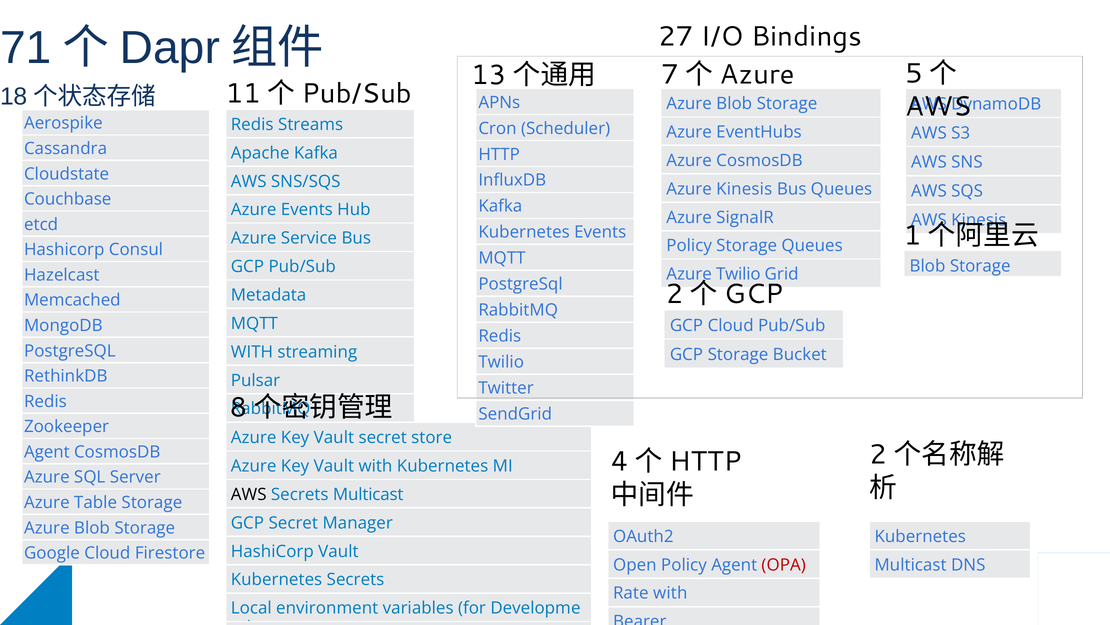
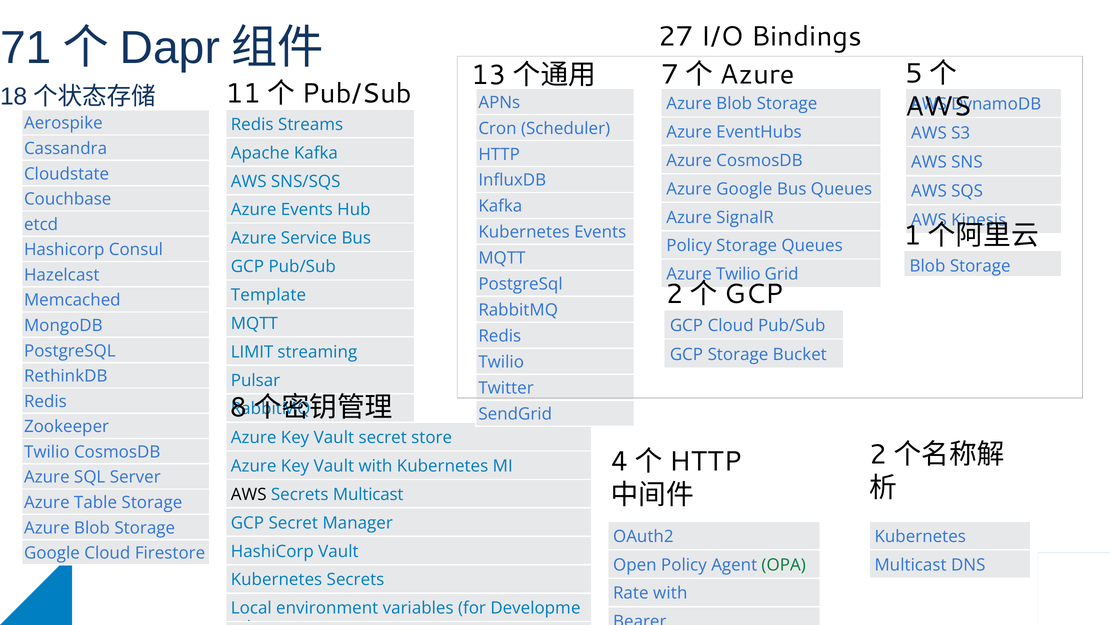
Azure Kinesis: Kinesis -> Google
Metadata: Metadata -> Template
WITH at (252, 352): WITH -> LIMIT
Agent at (47, 452): Agent -> Twilio
OPA colour: red -> green
